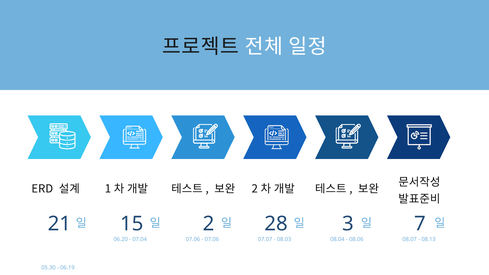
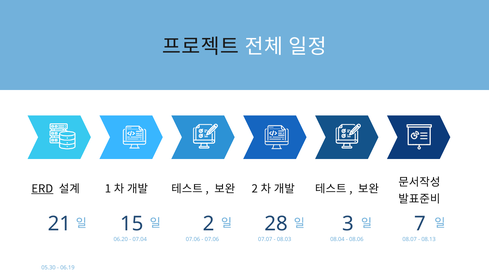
ERD underline: none -> present
